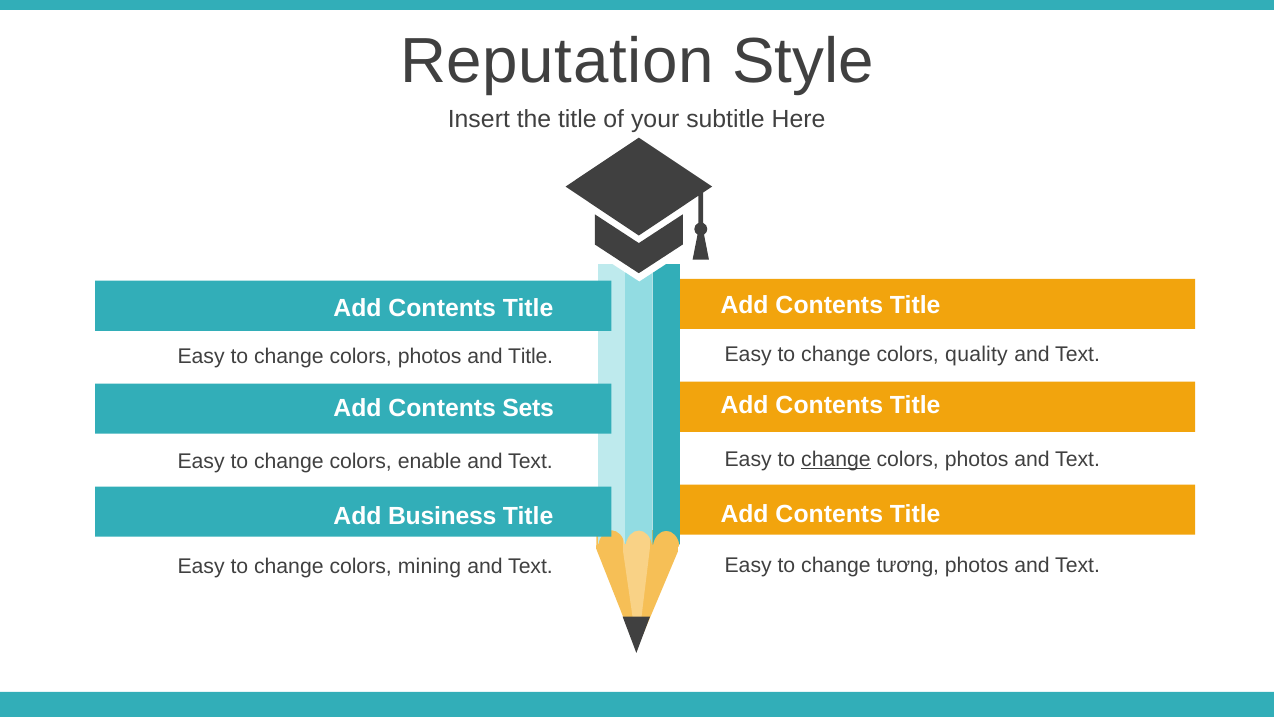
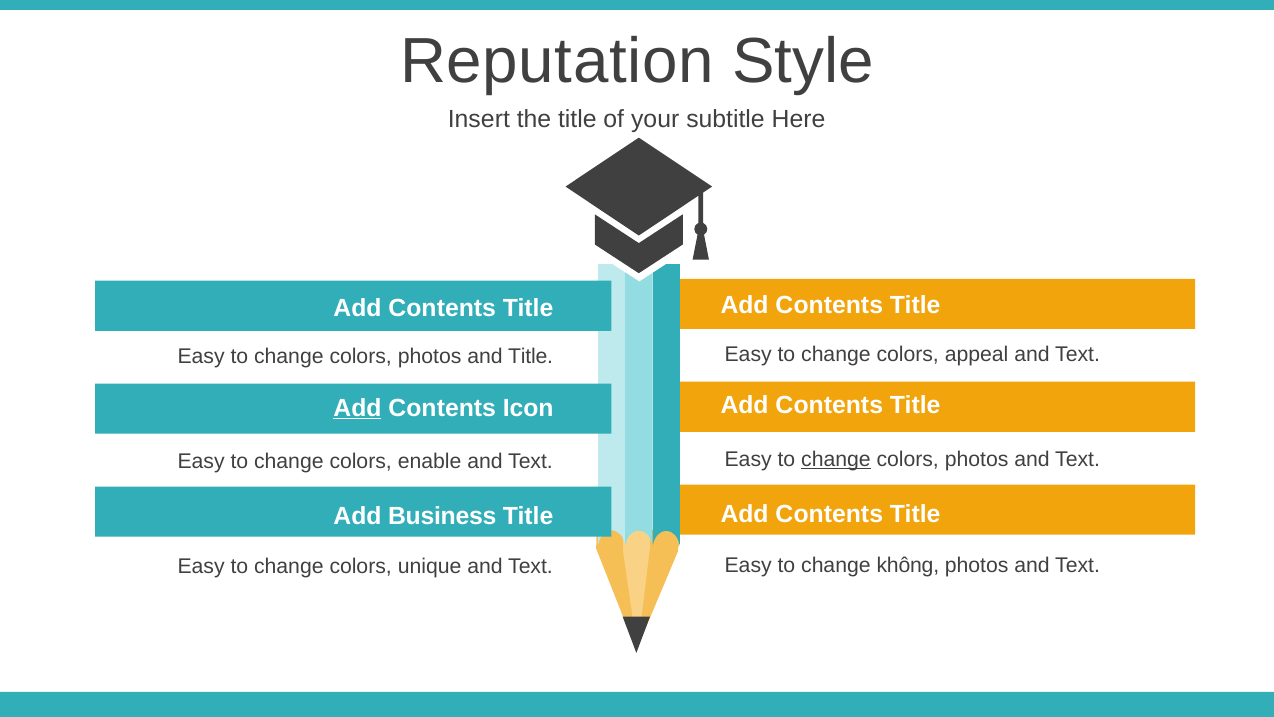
quality: quality -> appeal
Add at (357, 408) underline: none -> present
Sets: Sets -> Icon
tương: tương -> không
mining: mining -> unique
